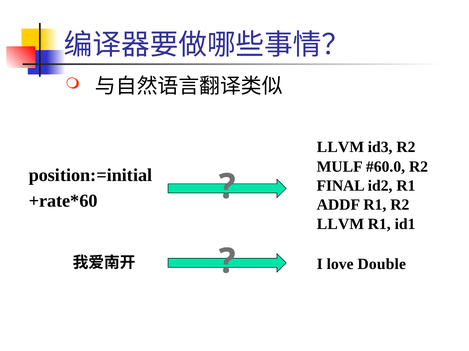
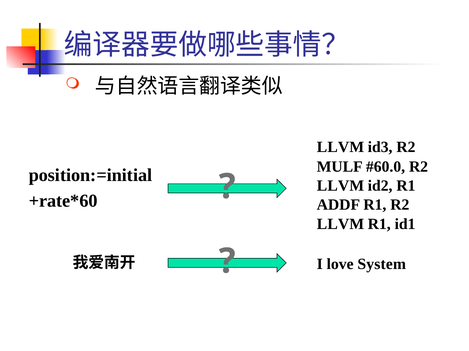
FINAL at (341, 186): FINAL -> LLVM
Double: Double -> System
